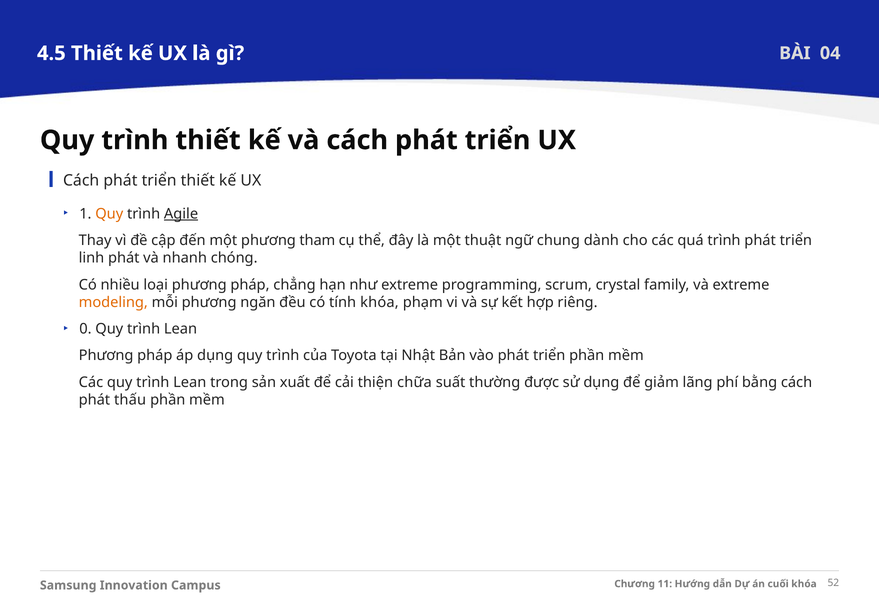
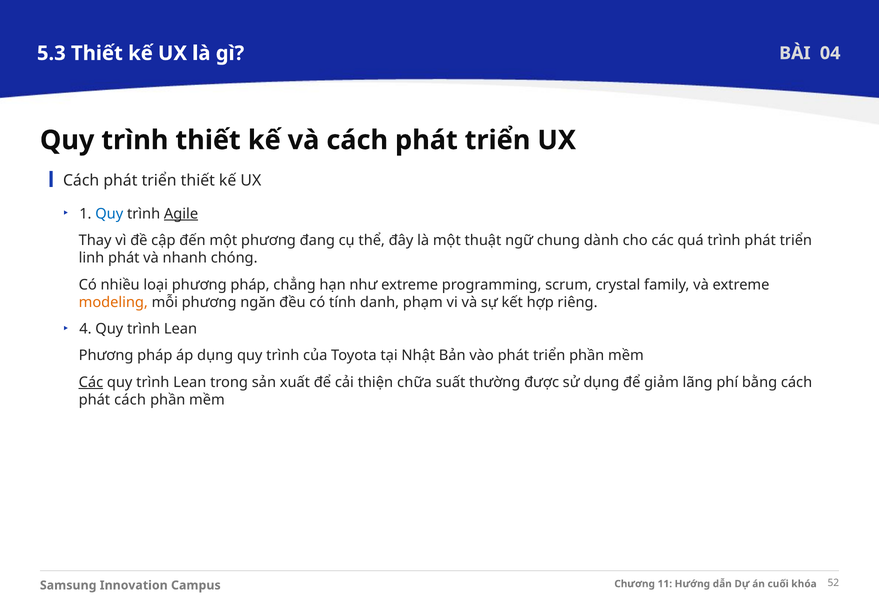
4.5: 4.5 -> 5.3
Quy at (109, 214) colour: orange -> blue
tham: tham -> đang
tính khóa: khóa -> danh
0: 0 -> 4
Các at (91, 382) underline: none -> present
phát thấu: thấu -> cách
